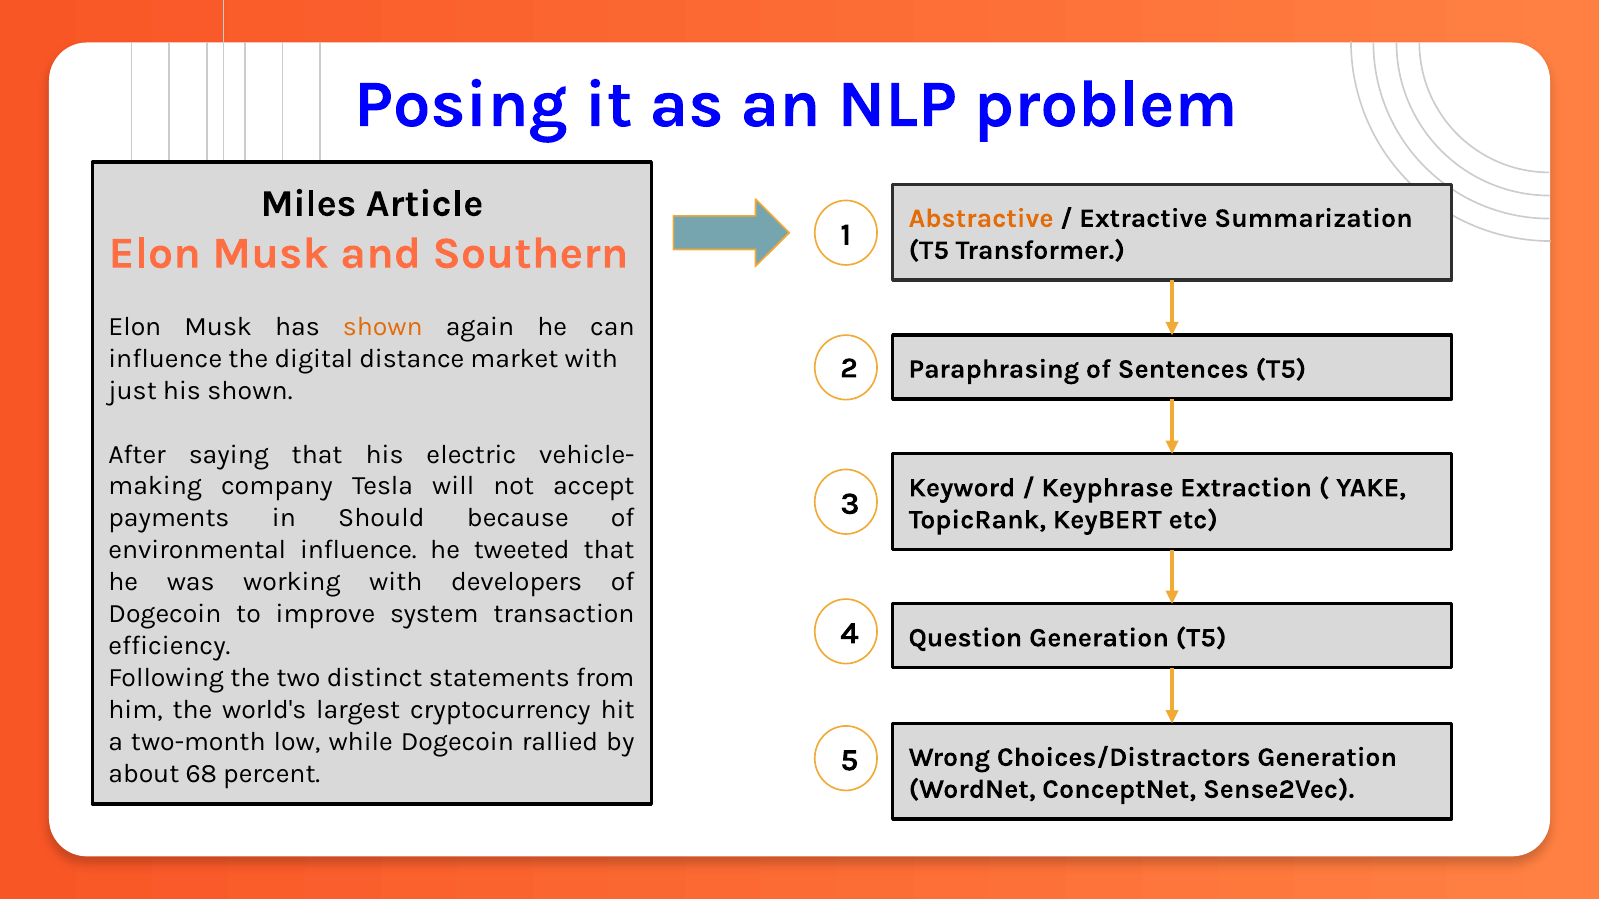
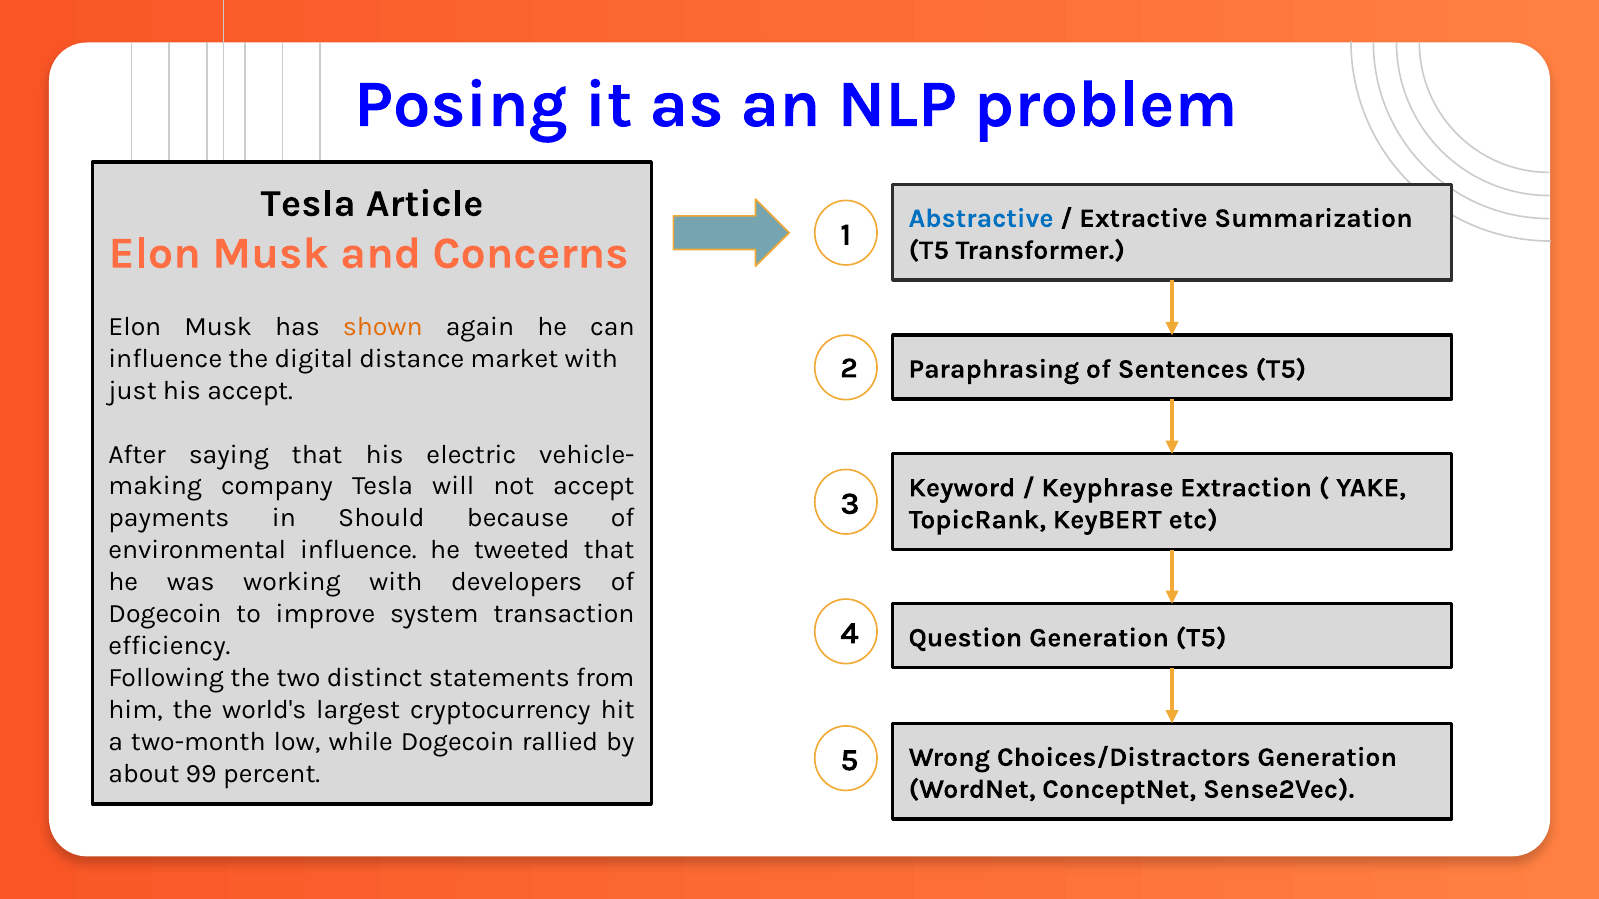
Miles at (308, 203): Miles -> Tesla
Abstractive colour: orange -> blue
Southern: Southern -> Concerns
his shown: shown -> accept
68: 68 -> 99
